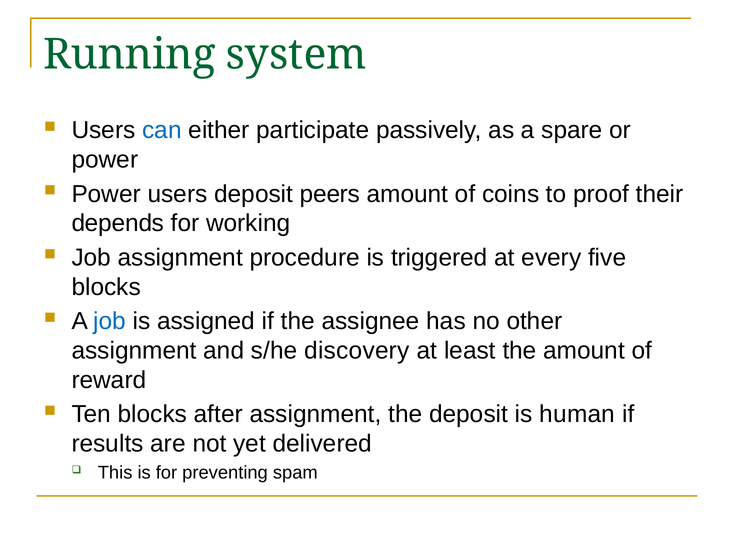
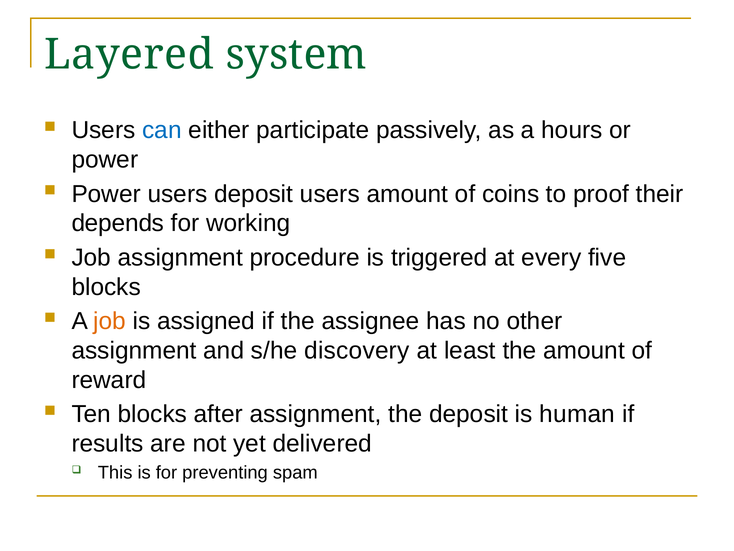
Running: Running -> Layered
spare: spare -> hours
deposit peers: peers -> users
job at (110, 321) colour: blue -> orange
